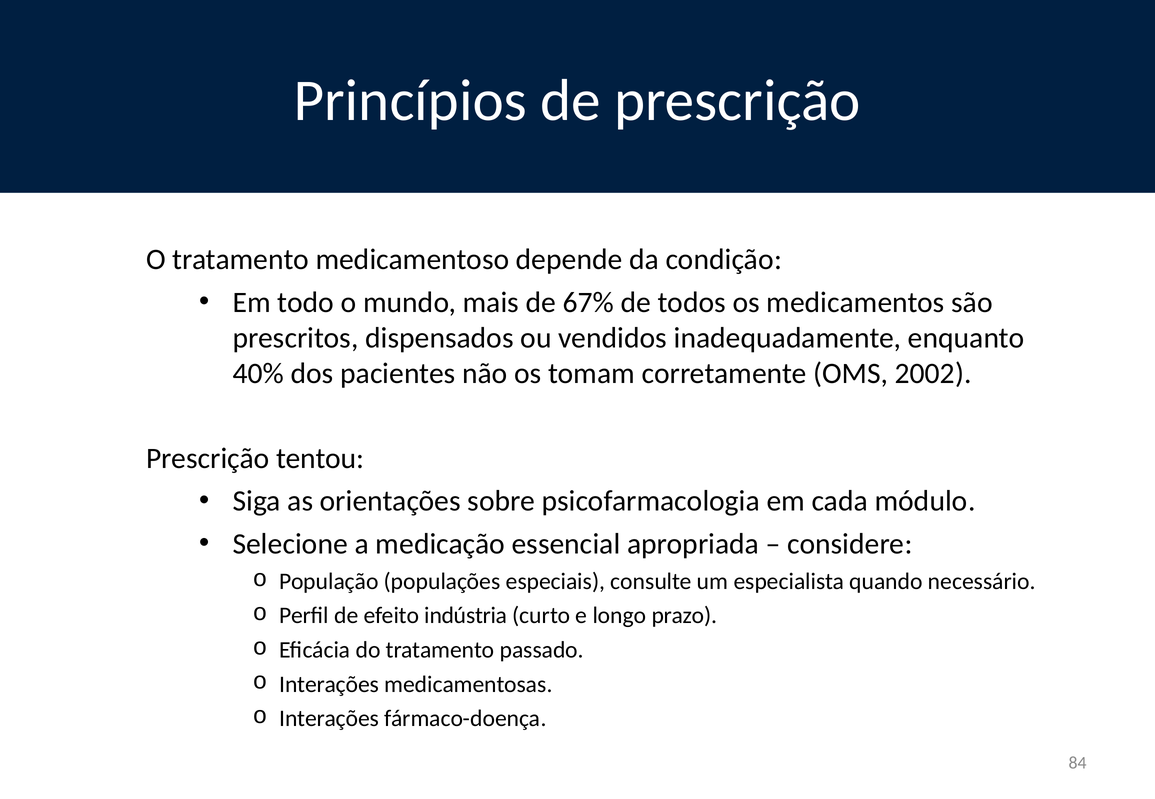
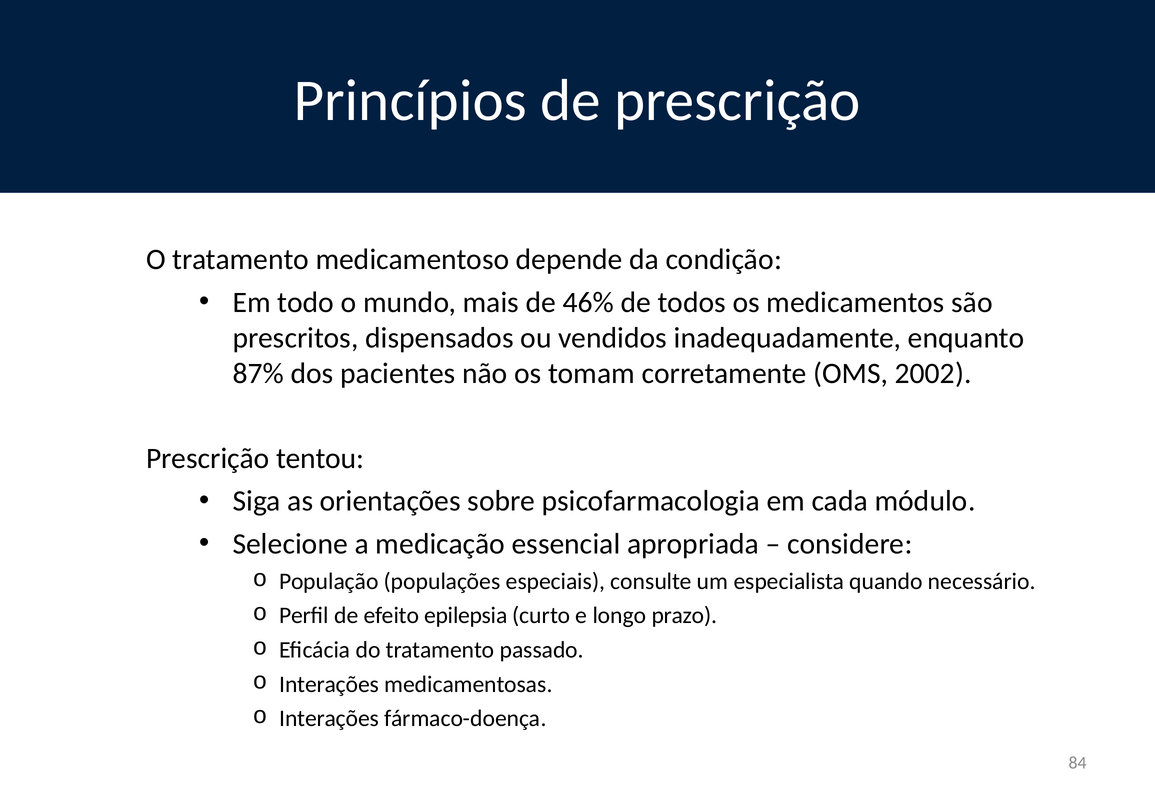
67%: 67% -> 46%
40%: 40% -> 87%
indústria: indústria -> epilepsia
